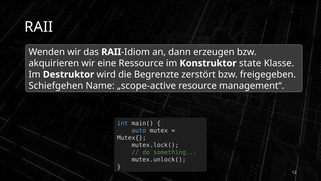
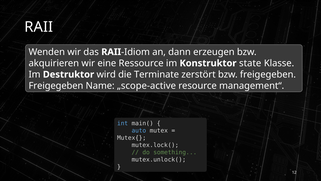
Begrenzte: Begrenzte -> Terminate
Schiefgehen at (56, 86): Schiefgehen -> Freigegeben
